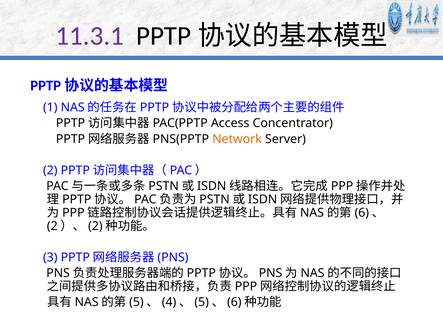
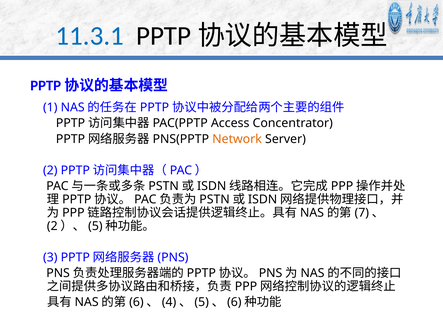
11.3.1 colour: purple -> blue
6 at (362, 213): 6 -> 7
2 at (95, 226): 2 -> 5
5 at (136, 302): 5 -> 6
